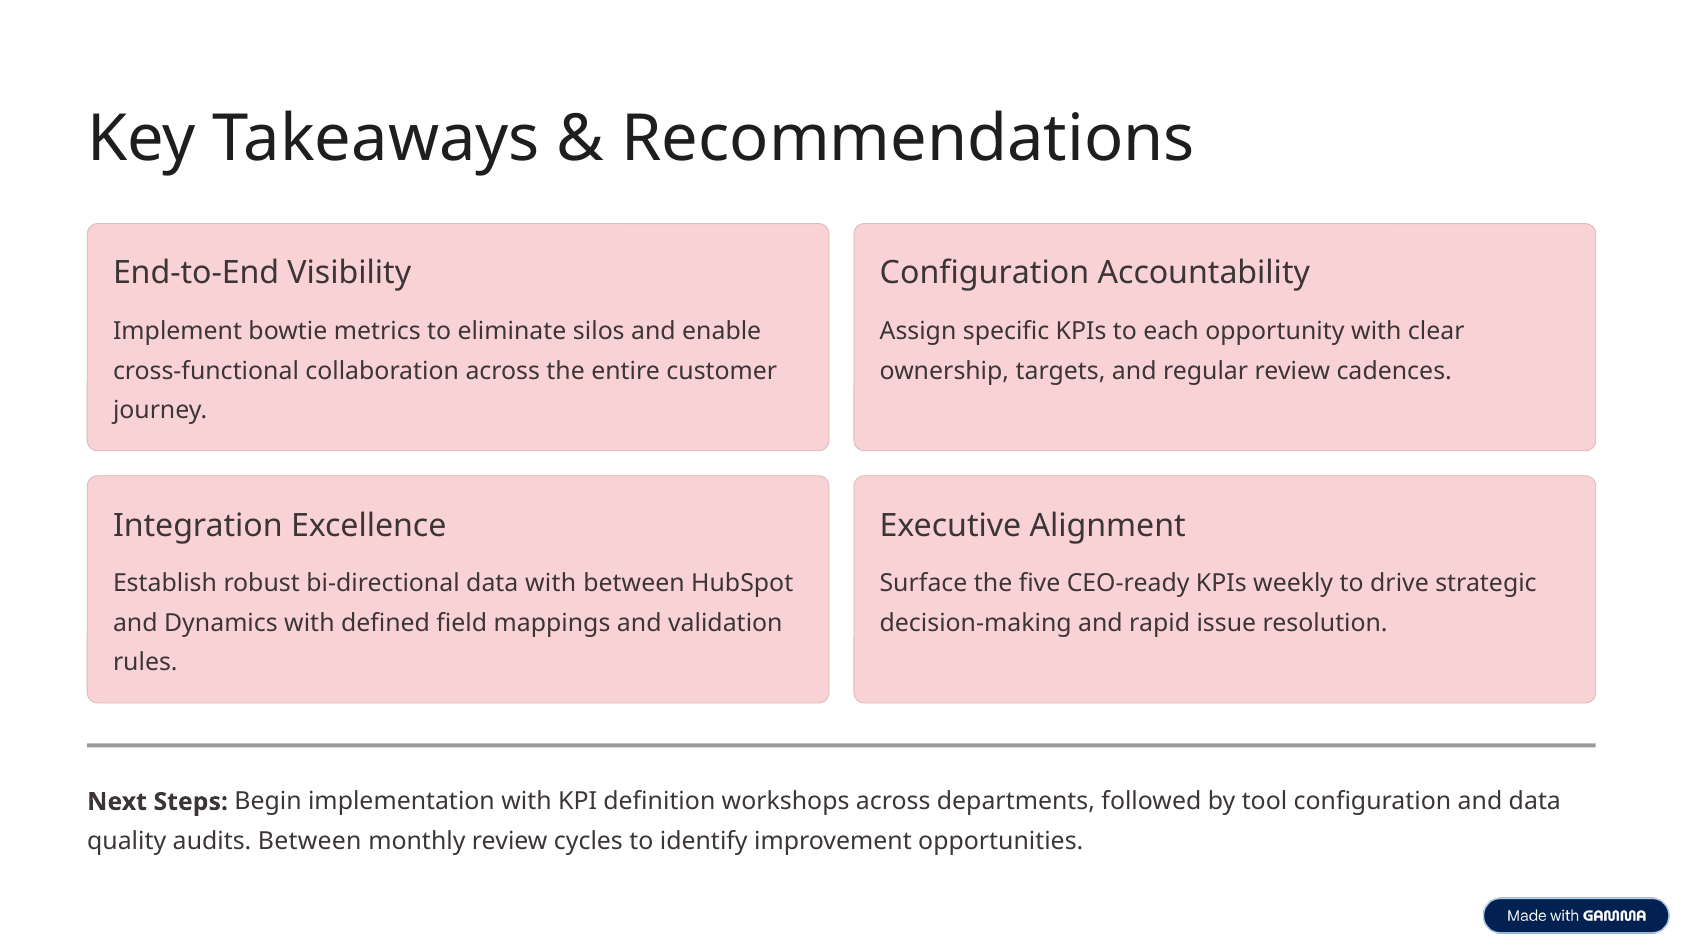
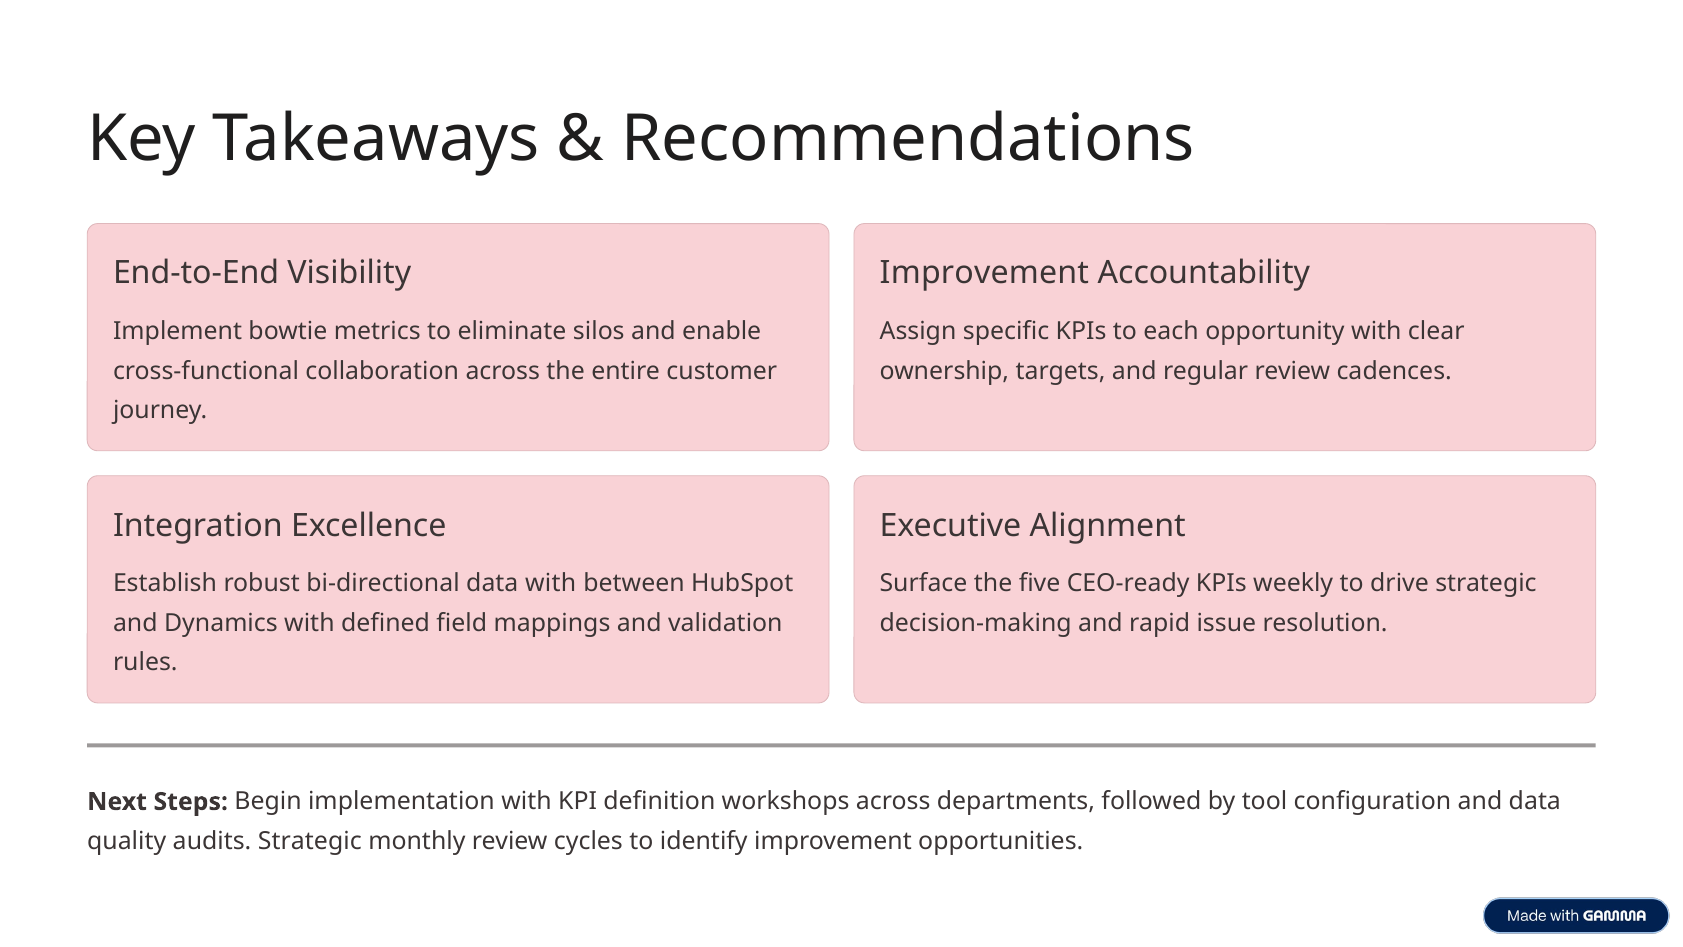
Configuration at (984, 273): Configuration -> Improvement
audits Between: Between -> Strategic
